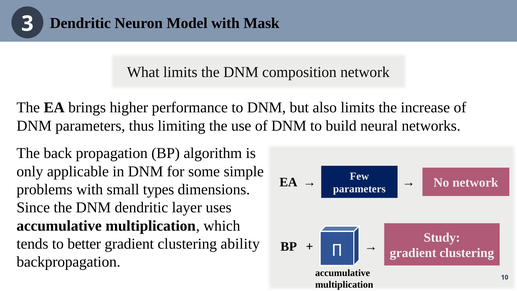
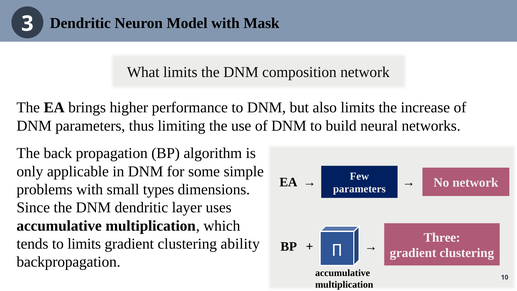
Study: Study -> Three
to better: better -> limits
